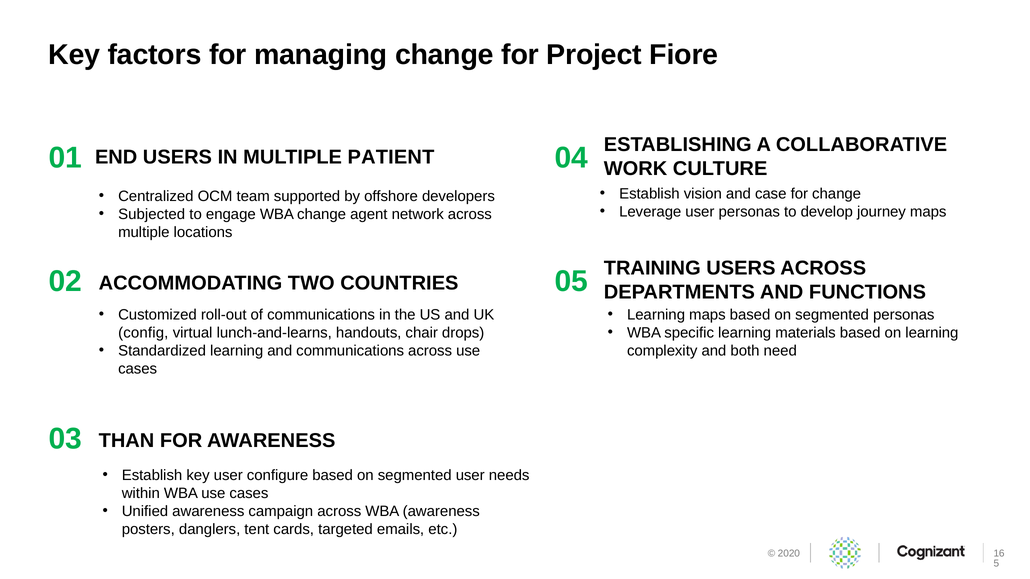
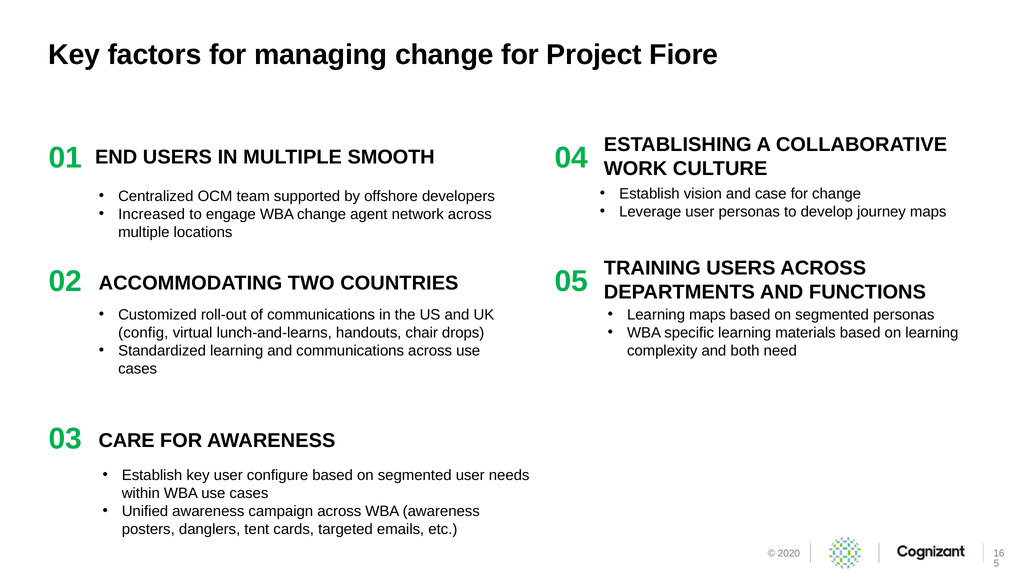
PATIENT: PATIENT -> SMOOTH
Subjected: Subjected -> Increased
THAN: THAN -> CARE
